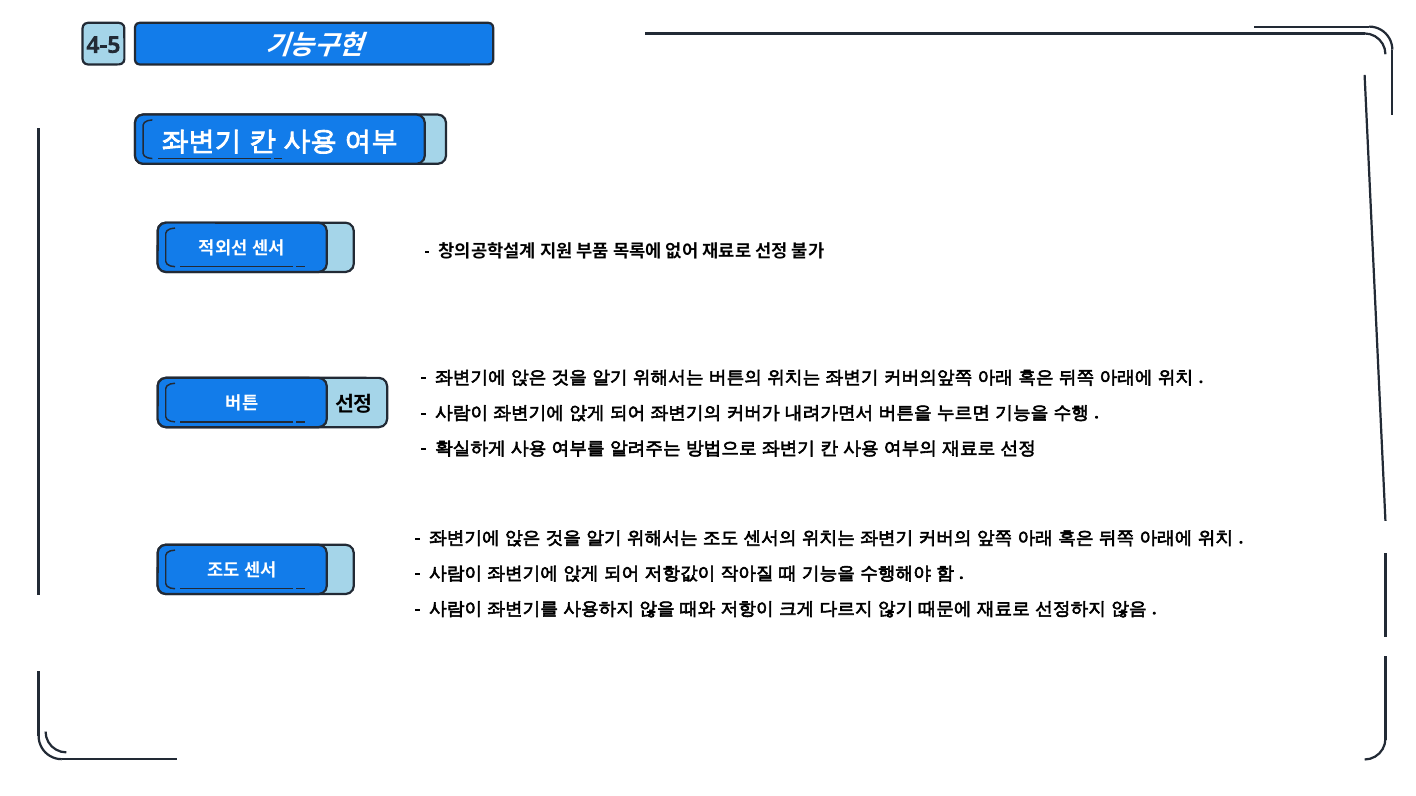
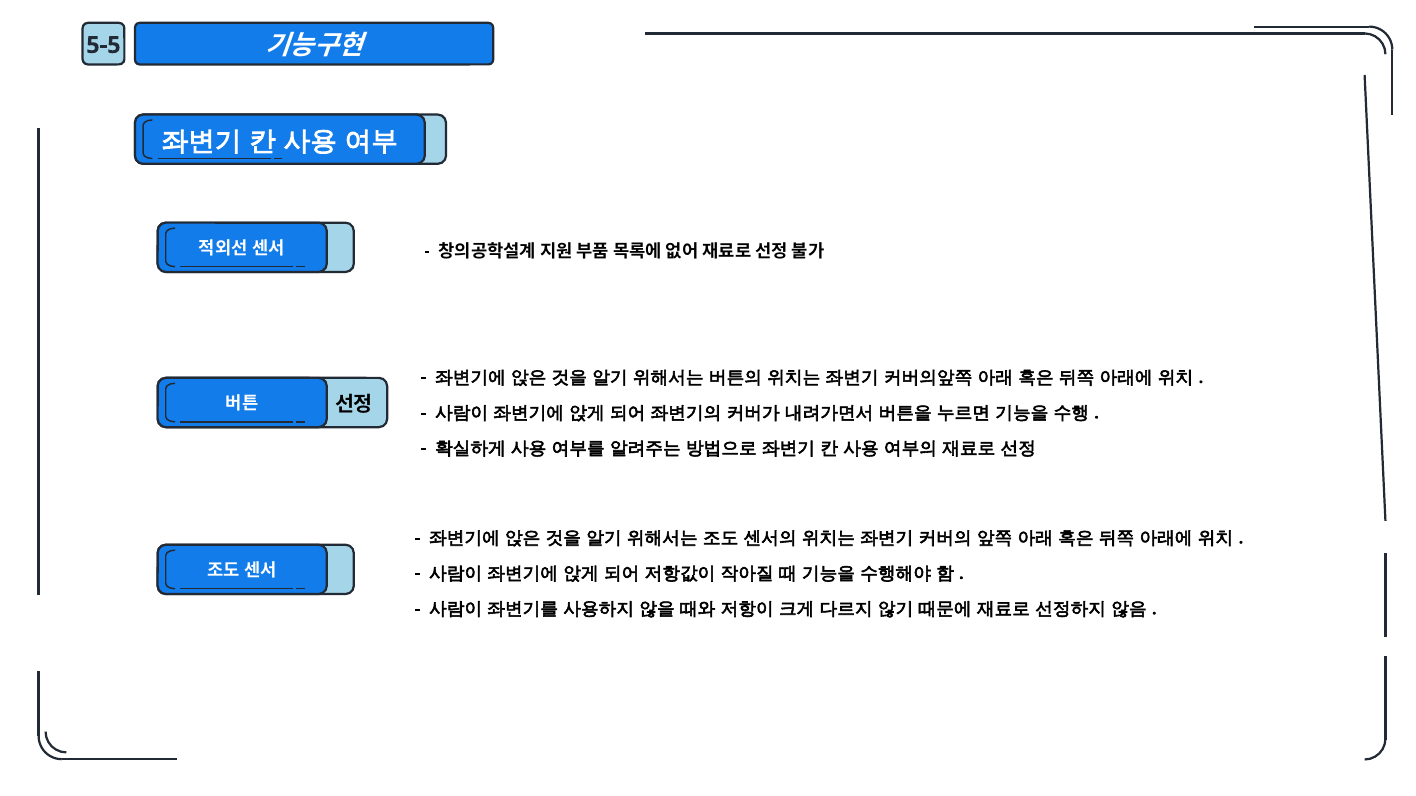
4-5: 4-5 -> 5-5
